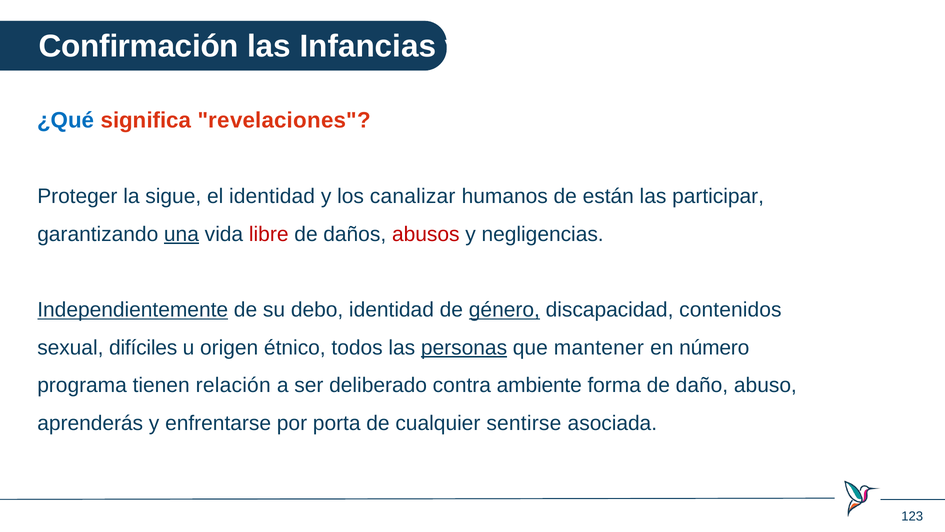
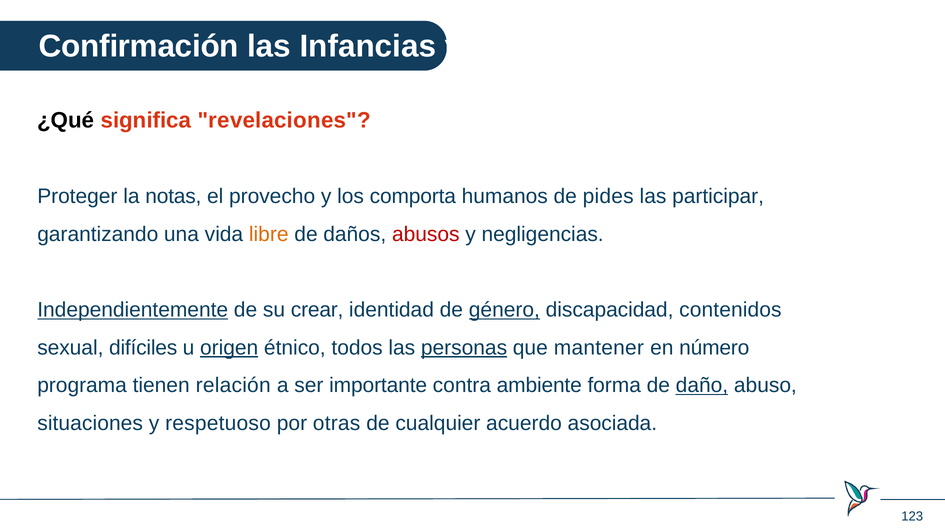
¿Qué colour: blue -> black
sigue: sigue -> notas
el identidad: identidad -> provecho
canalizar: canalizar -> comporta
están: están -> pides
una underline: present -> none
libre colour: red -> orange
debo: debo -> crear
origen underline: none -> present
deliberado: deliberado -> importante
daño underline: none -> present
aprenderás: aprenderás -> situaciones
enfrentarse: enfrentarse -> respetuoso
porta: porta -> otras
sentirse: sentirse -> acuerdo
